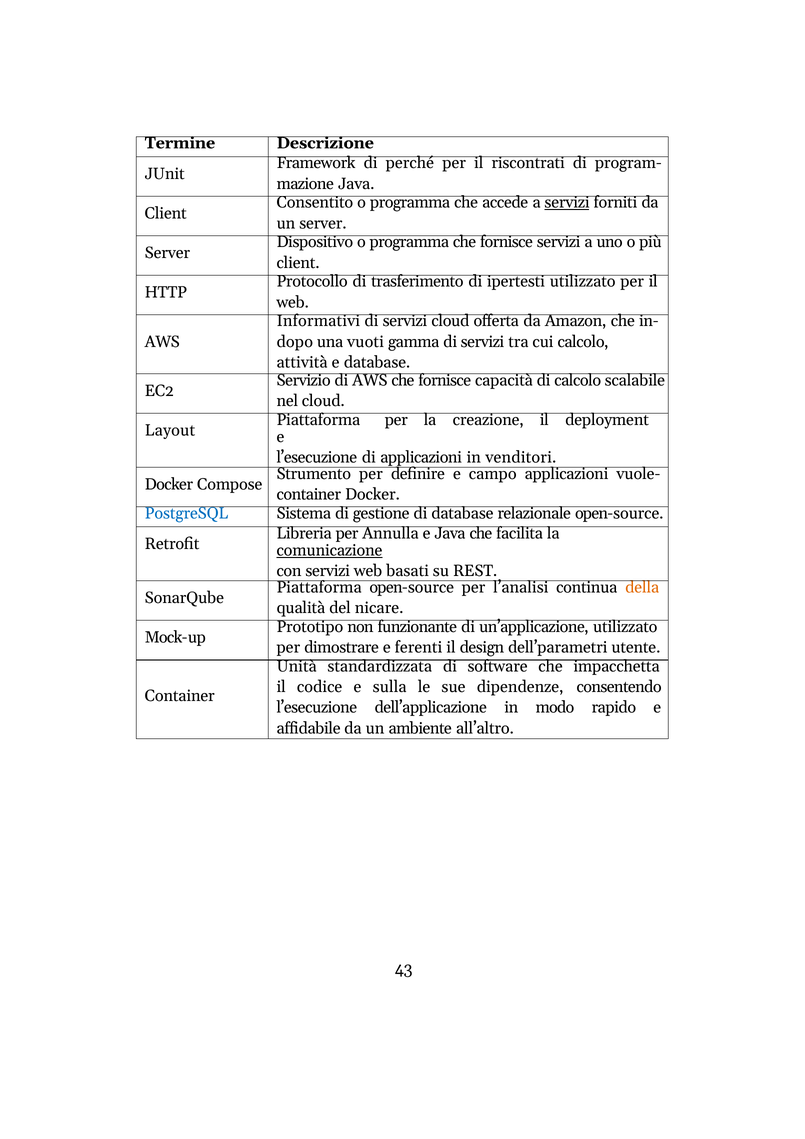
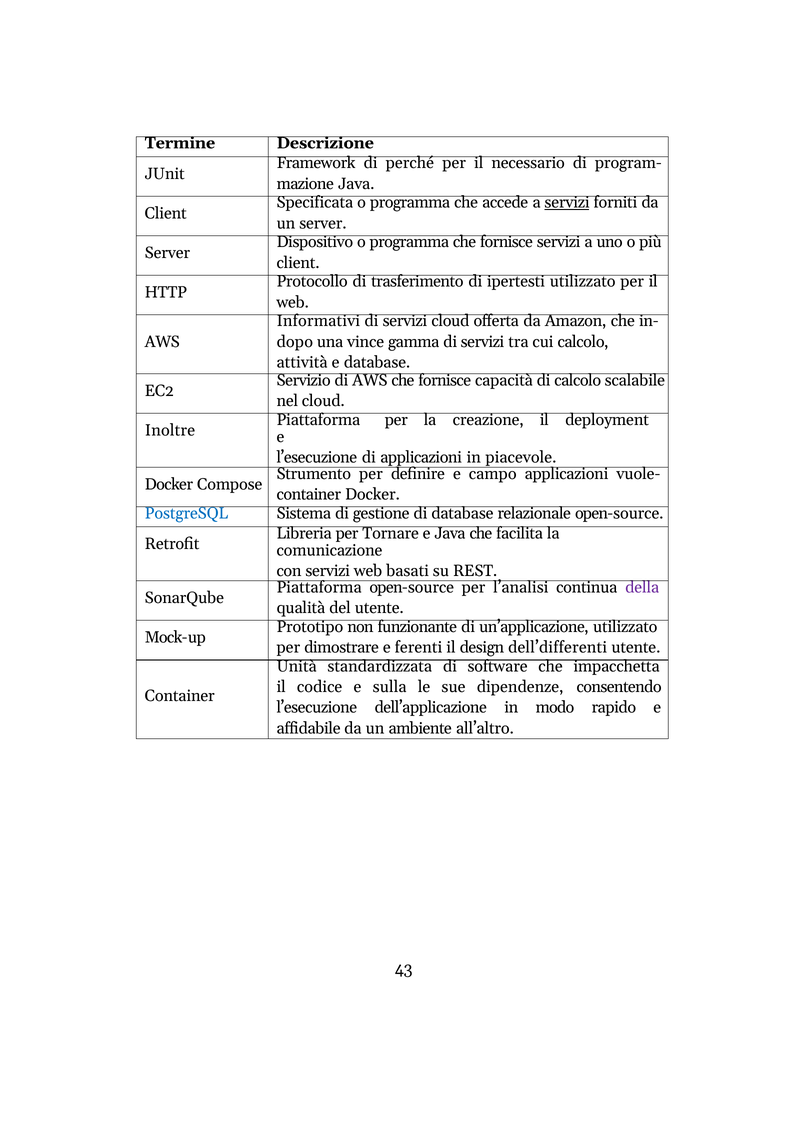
riscontrati: riscontrati -> necessario
Consentito: Consentito -> Specificata
vuoti: vuoti -> vince
Layout: Layout -> Inoltre
venditori: venditori -> piacevole
Annulla: Annulla -> Tornare
comunicazione underline: present -> none
della colour: orange -> purple
del nicare: nicare -> utente
dell’parametri: dell’parametri -> dell’differenti
